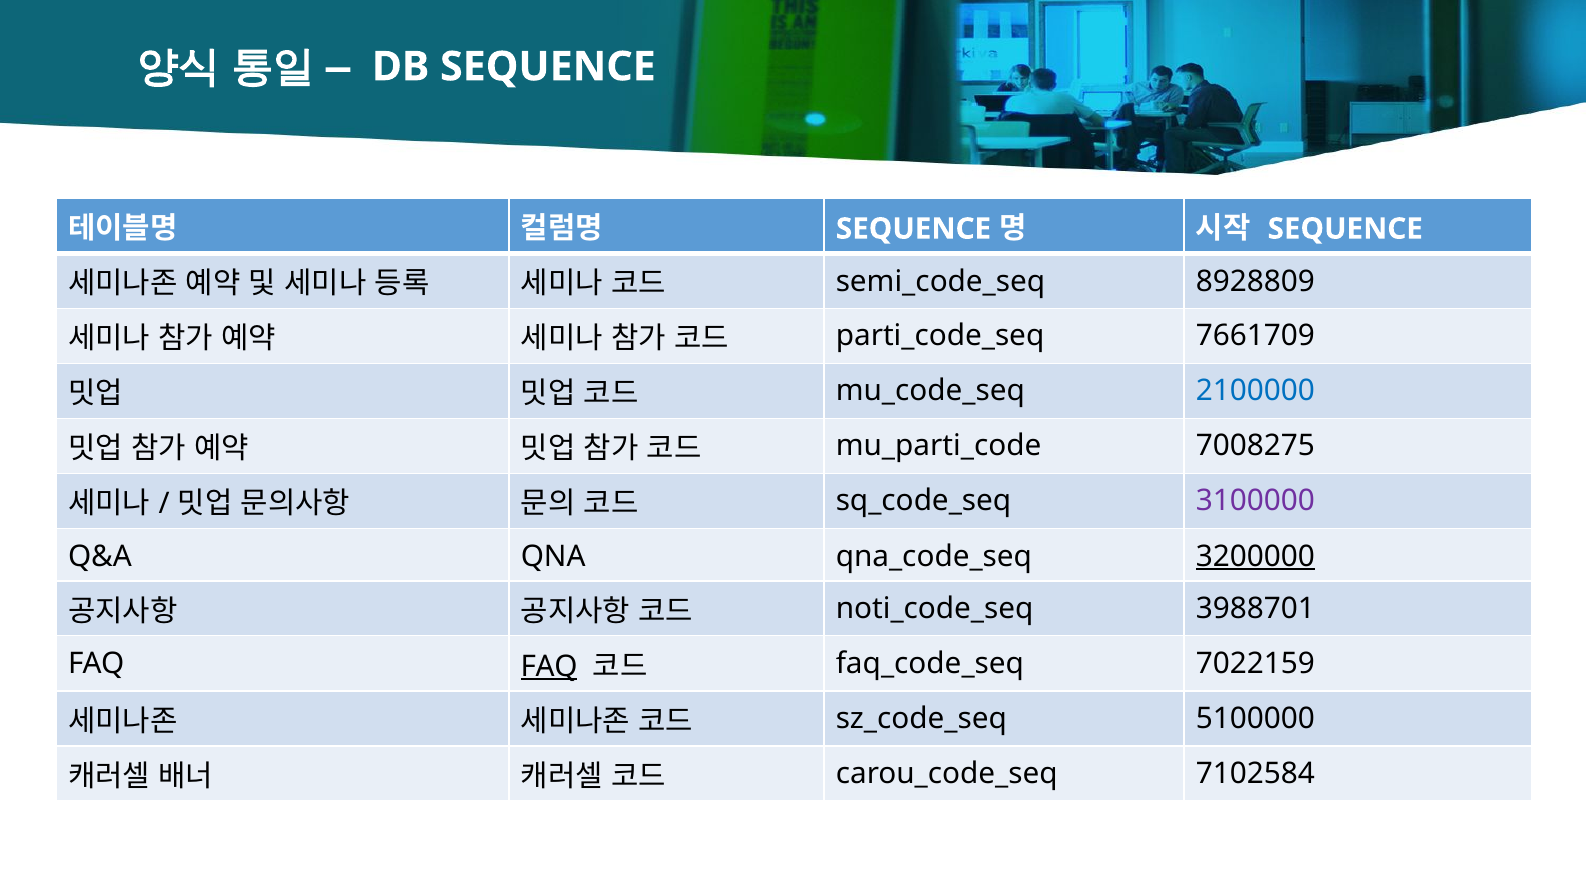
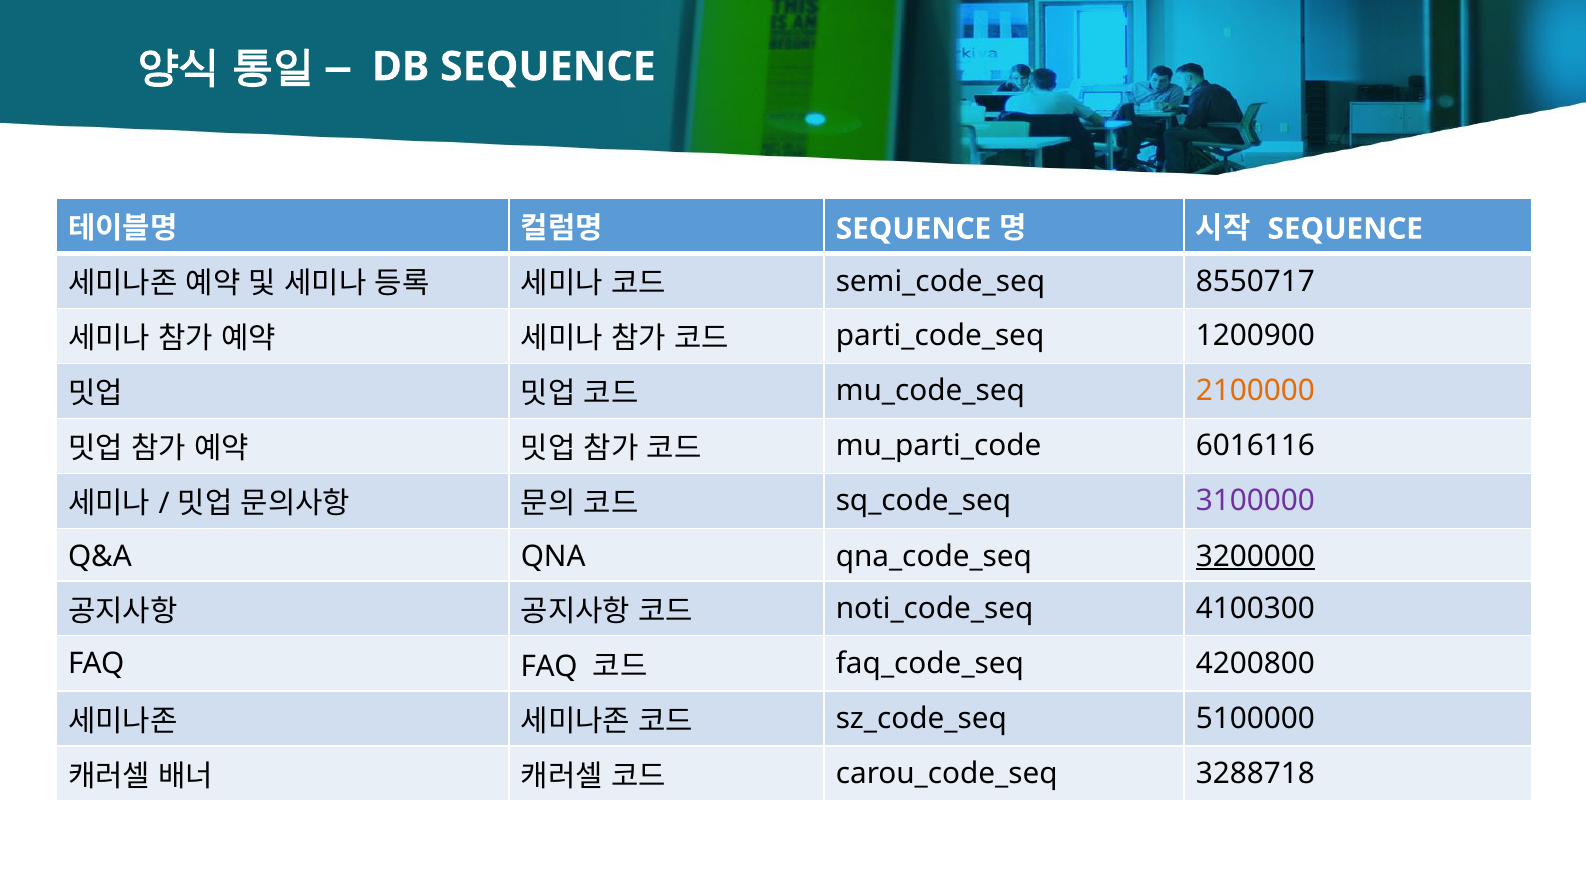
8928809: 8928809 -> 8550717
7661709: 7661709 -> 1200900
2100000 colour: blue -> orange
7008275: 7008275 -> 6016116
3988701: 3988701 -> 4100300
FAQ at (549, 667) underline: present -> none
7022159: 7022159 -> 4200800
7102584: 7102584 -> 3288718
